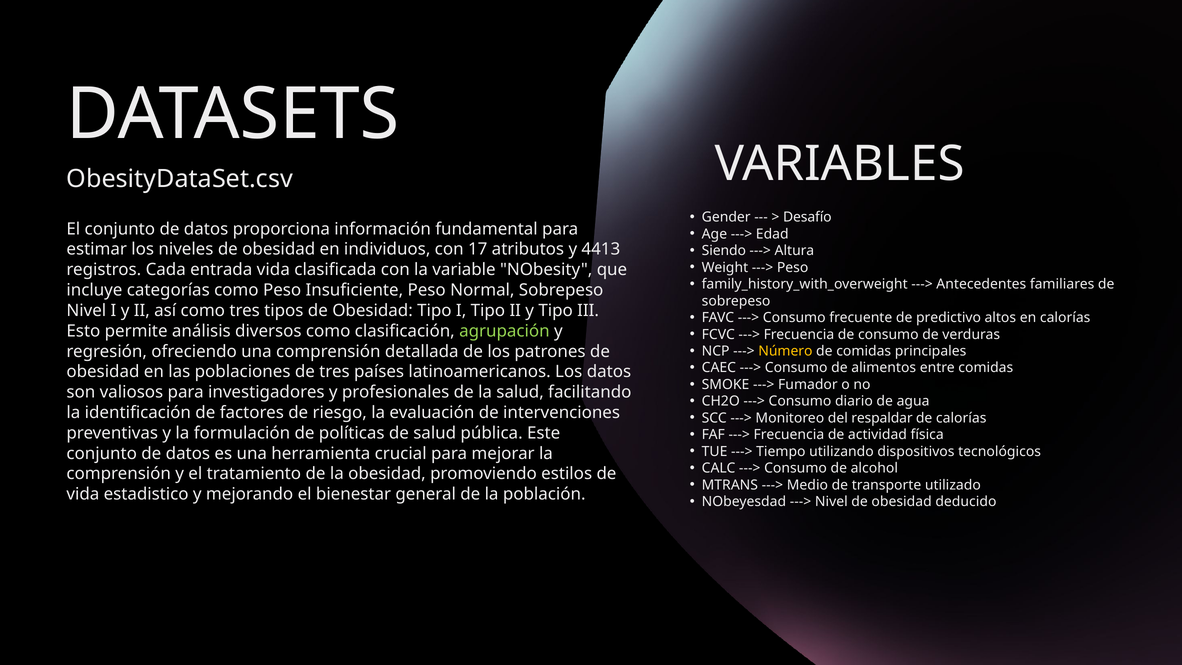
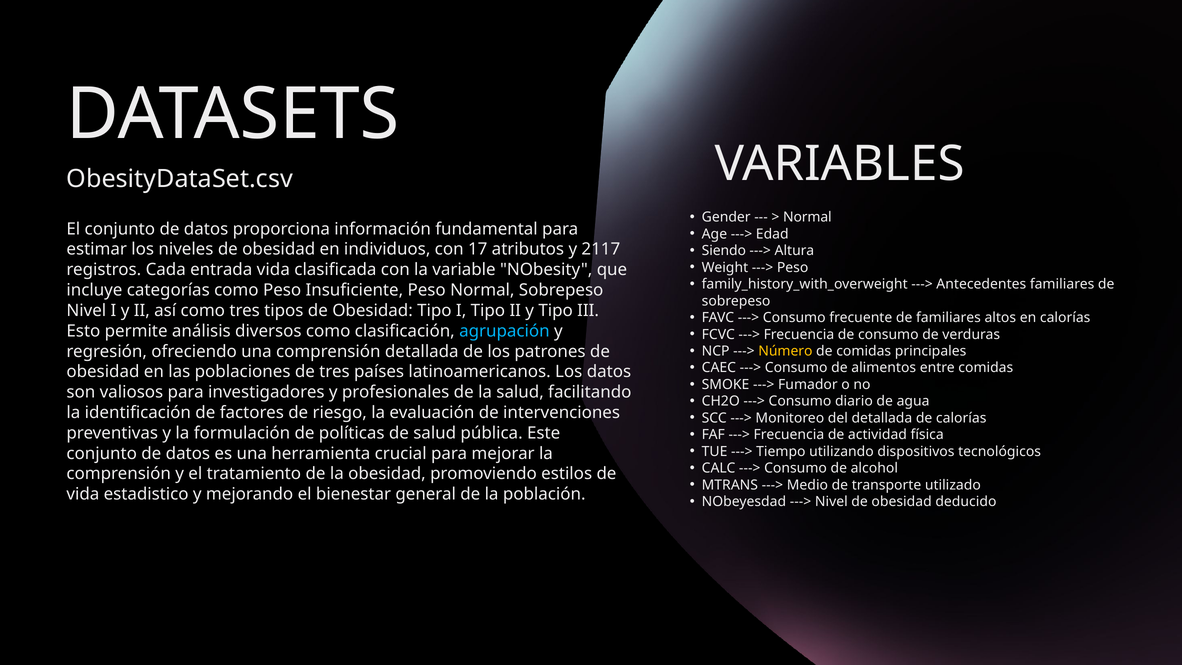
Desafío at (807, 217): Desafío -> Normal
4413: 4413 -> 2117
de predictivo: predictivo -> familiares
agrupación colour: light green -> light blue
del respaldar: respaldar -> detallada
